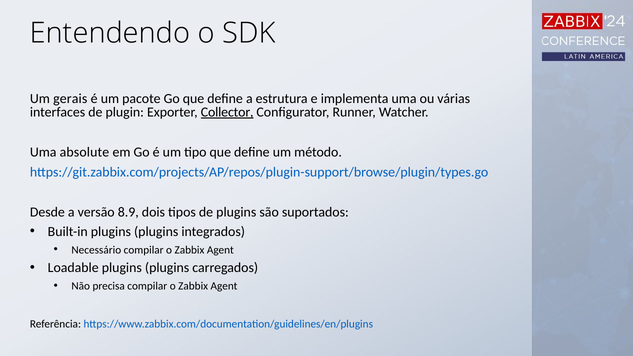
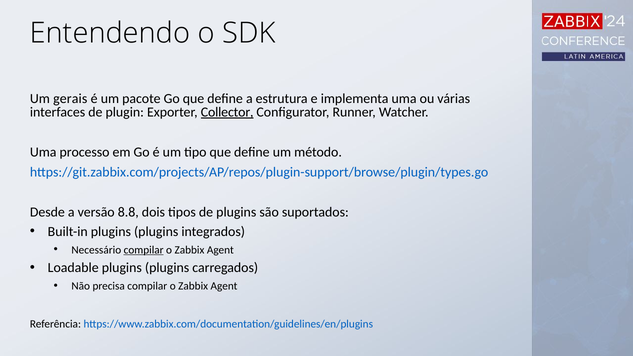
absolute: absolute -> processo
8.9: 8.9 -> 8.8
compilar at (144, 250) underline: none -> present
